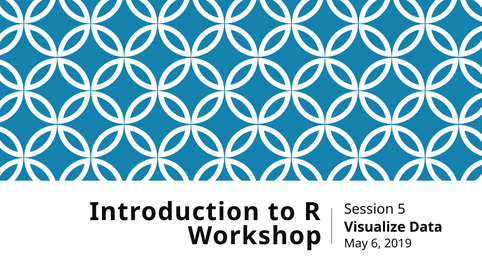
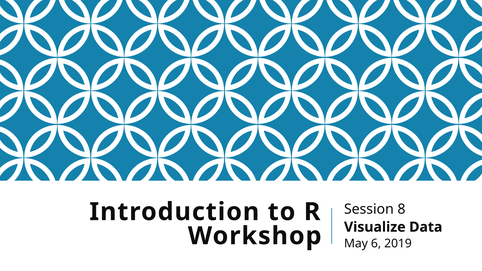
5: 5 -> 8
